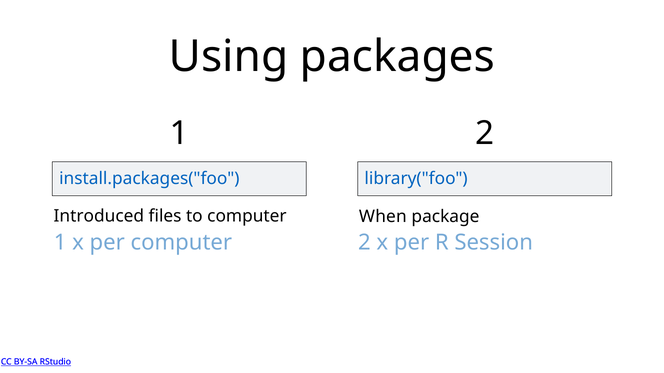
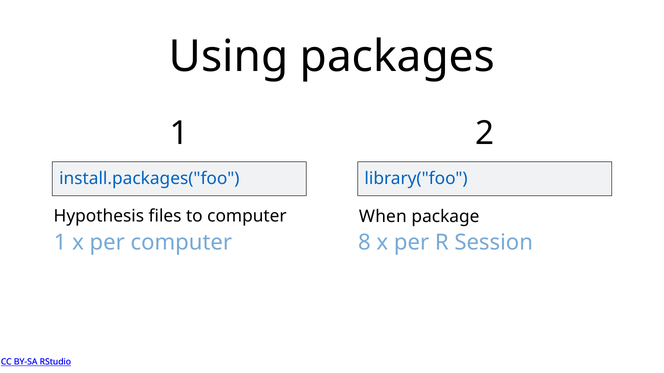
Introduced: Introduced -> Hypothesis
computer 2: 2 -> 8
